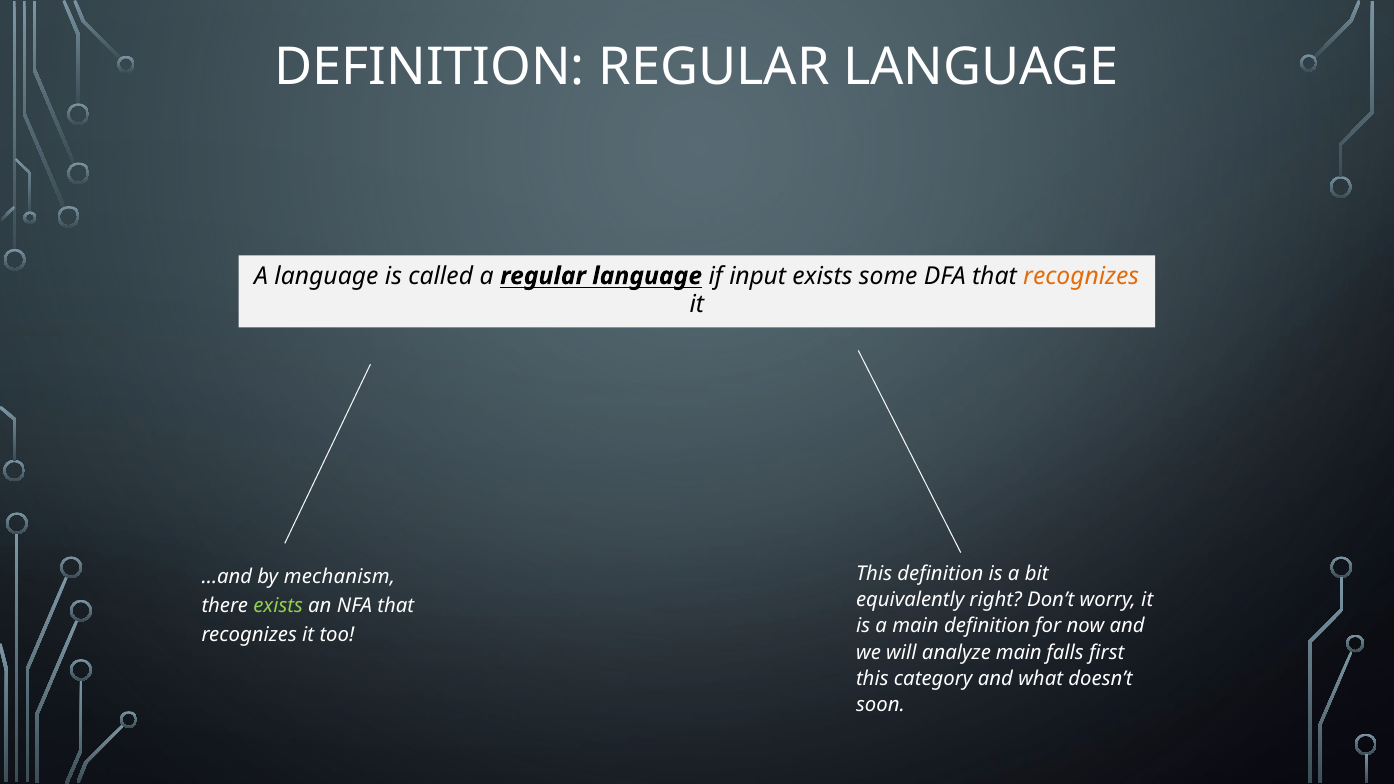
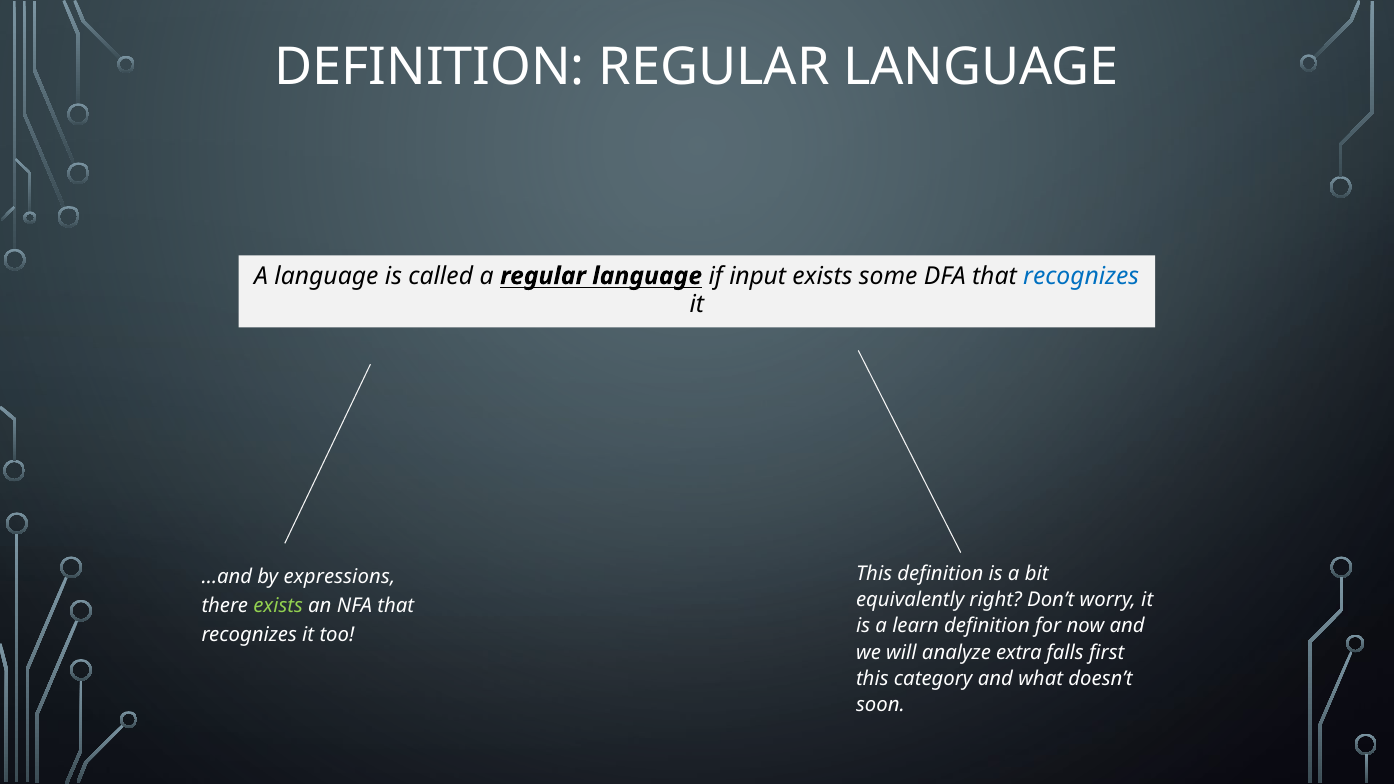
recognizes at (1081, 276) colour: orange -> blue
mechanism: mechanism -> expressions
a main: main -> learn
analyze main: main -> extra
